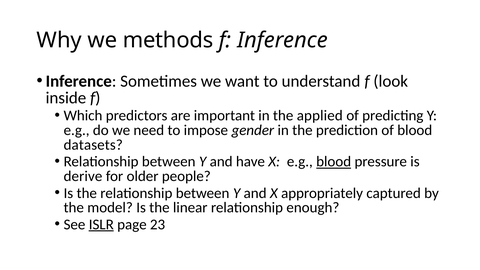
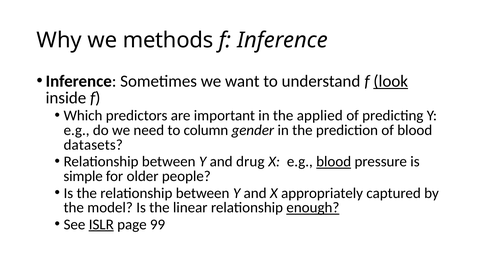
look underline: none -> present
impose: impose -> column
have: have -> drug
derive: derive -> simple
enough underline: none -> present
23: 23 -> 99
